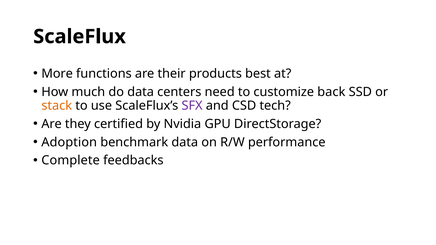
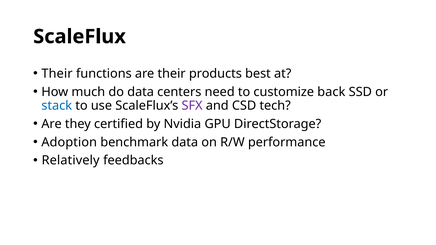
More at (57, 74): More -> Their
stack colour: orange -> blue
Complete: Complete -> Relatively
